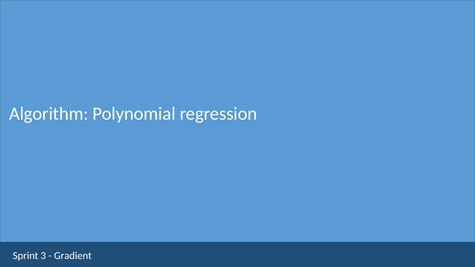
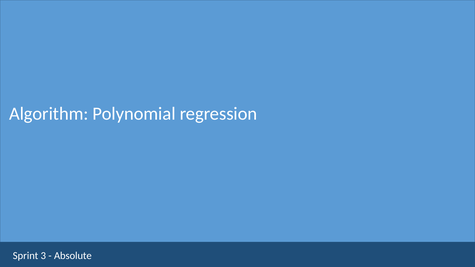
Gradient: Gradient -> Absolute
